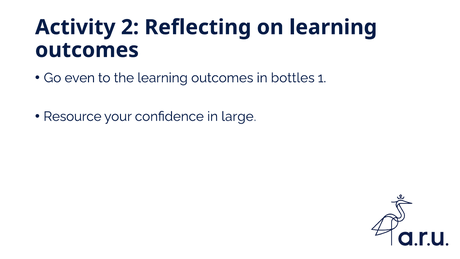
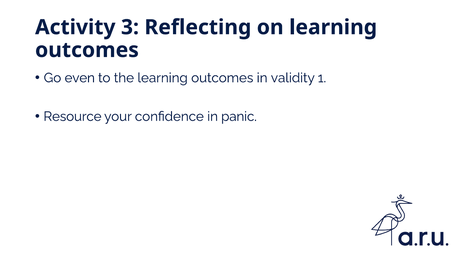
2: 2 -> 3
bottles: bottles -> validity
large: large -> panic
